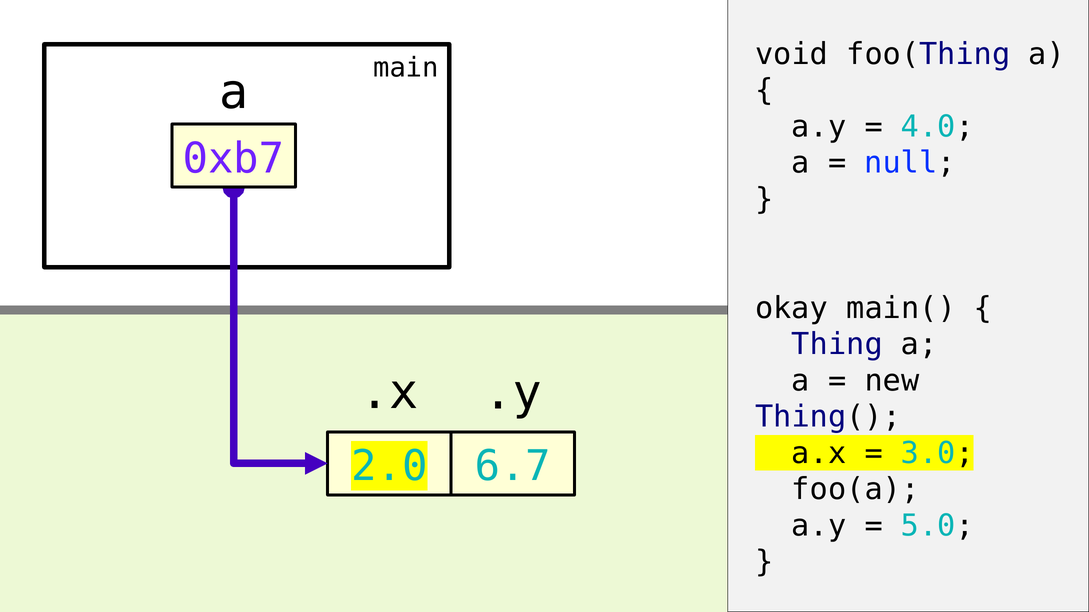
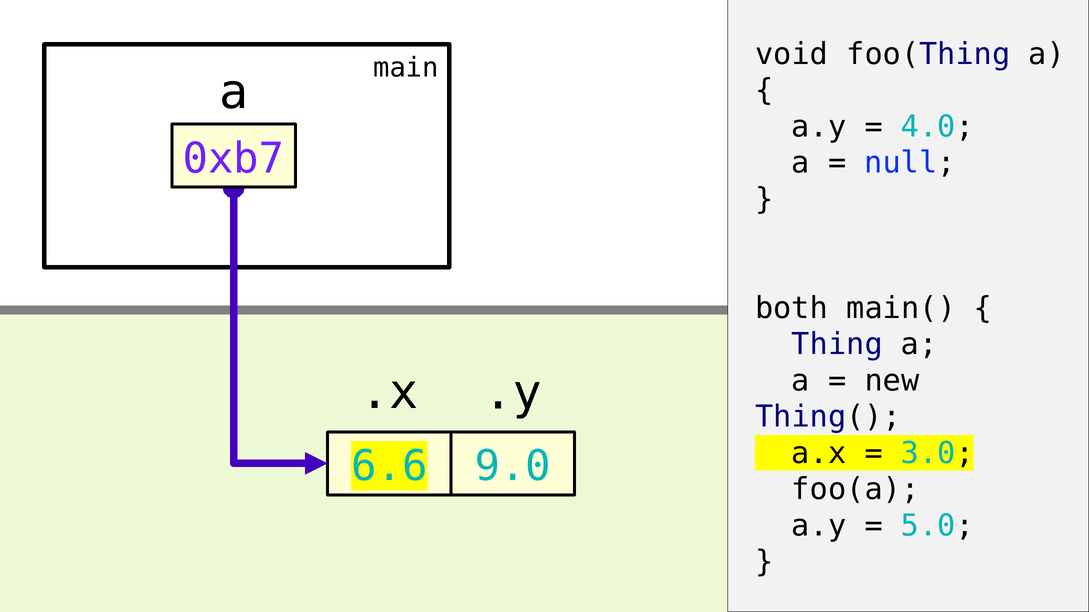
okay: okay -> both
2.0: 2.0 -> 6.6
6.7: 6.7 -> 9.0
